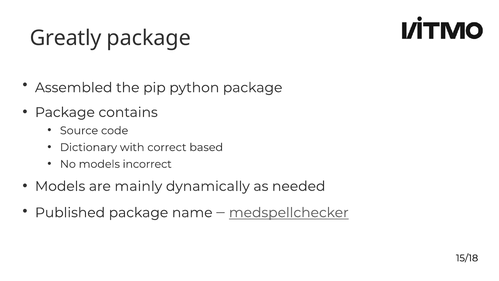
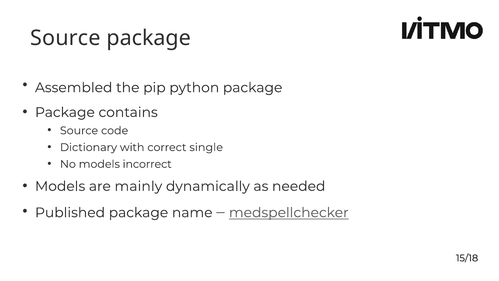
Greatly at (66, 38): Greatly -> Source
based: based -> single
